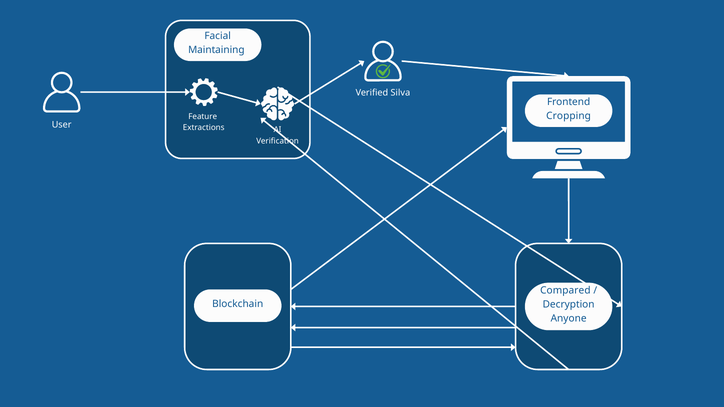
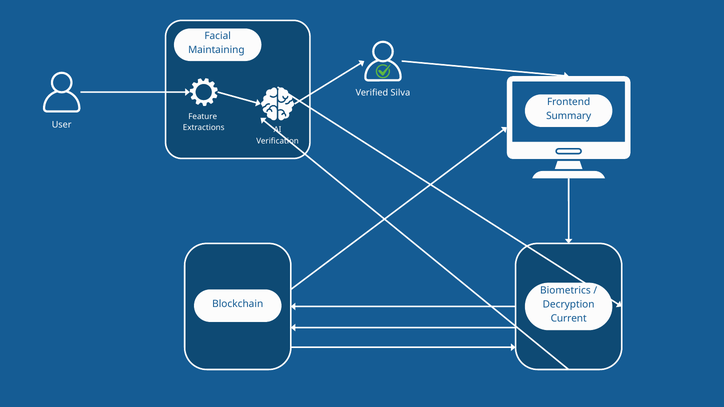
Cropping: Cropping -> Summary
Compared: Compared -> Biometrics
Anyone: Anyone -> Current
